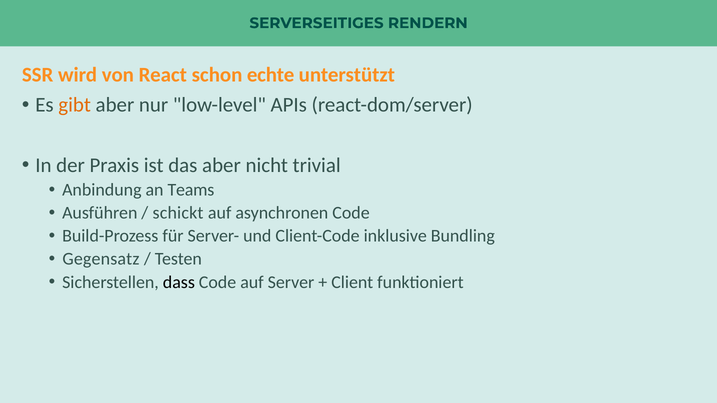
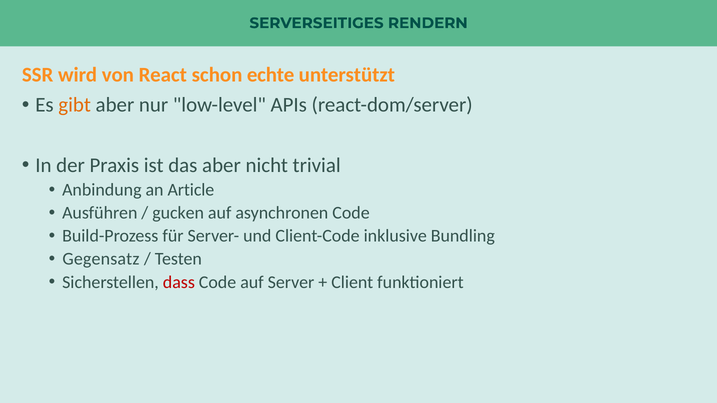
Teams: Teams -> Article
schickt: schickt -> gucken
dass colour: black -> red
